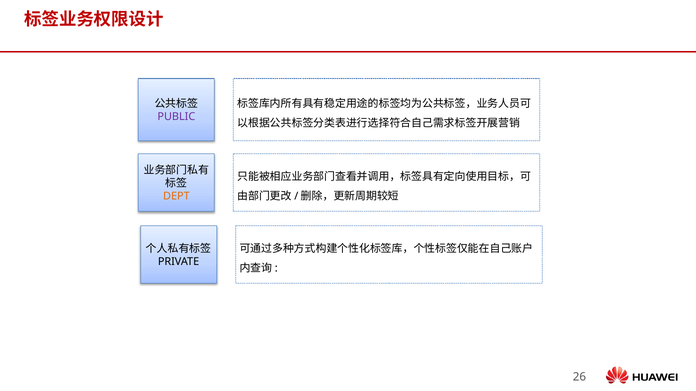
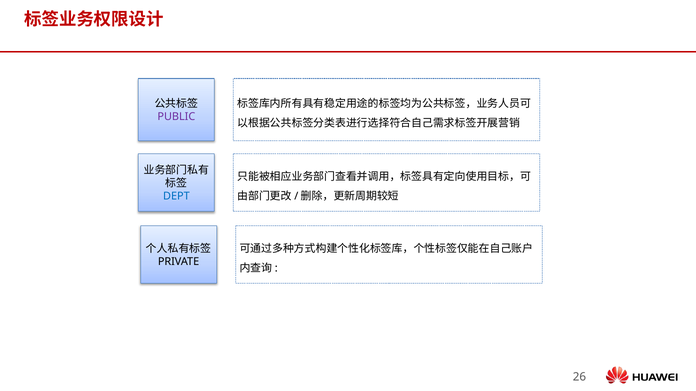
DEPT colour: orange -> blue
